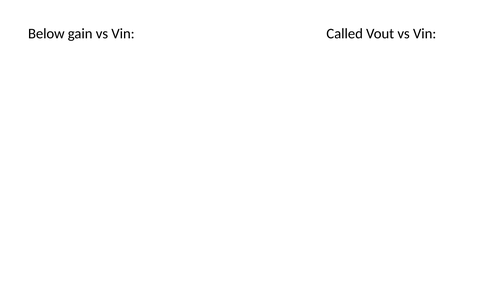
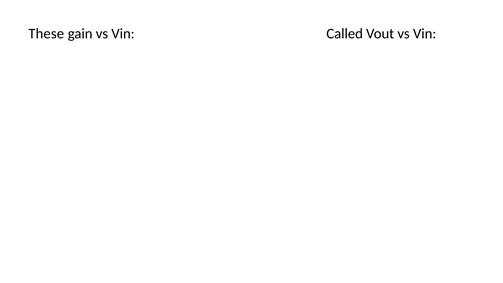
Below: Below -> These
